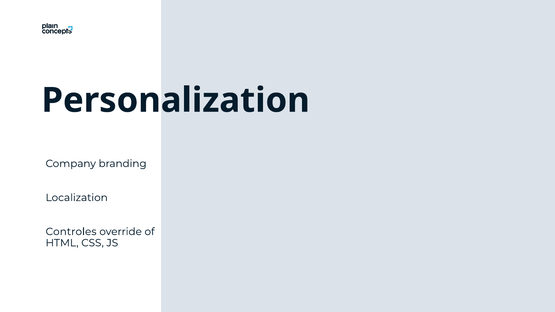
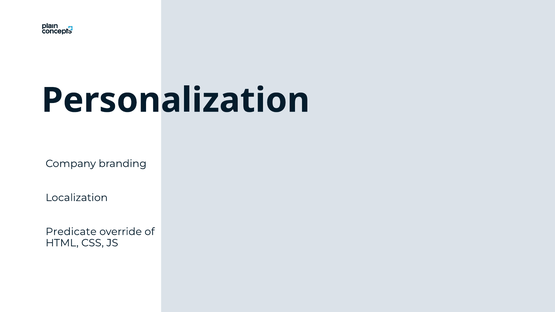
Controles: Controles -> Predicate
